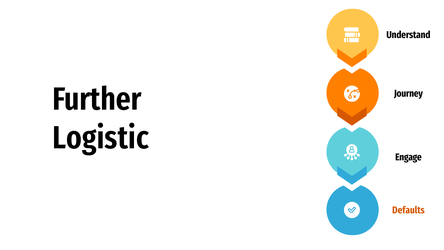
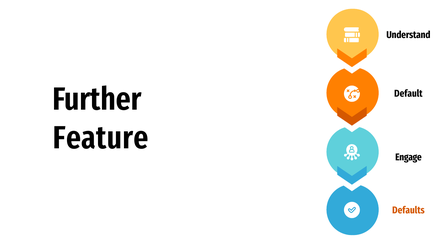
Journey: Journey -> Default
Logistic: Logistic -> Feature
